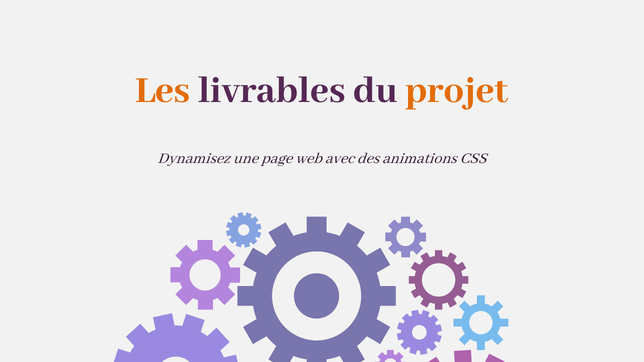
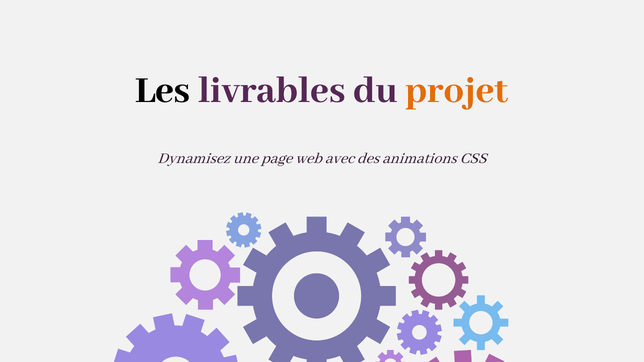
Les colour: orange -> black
